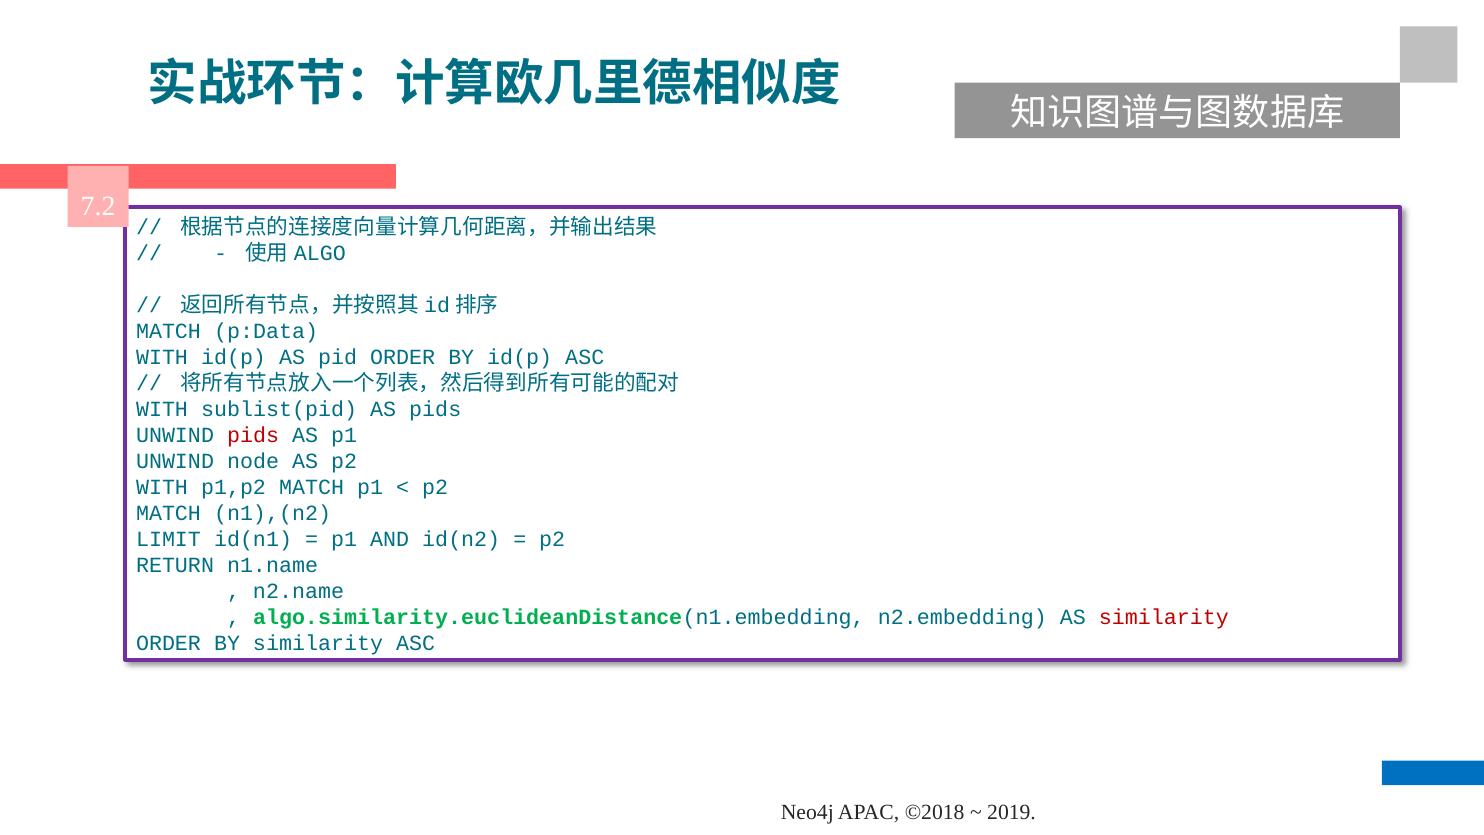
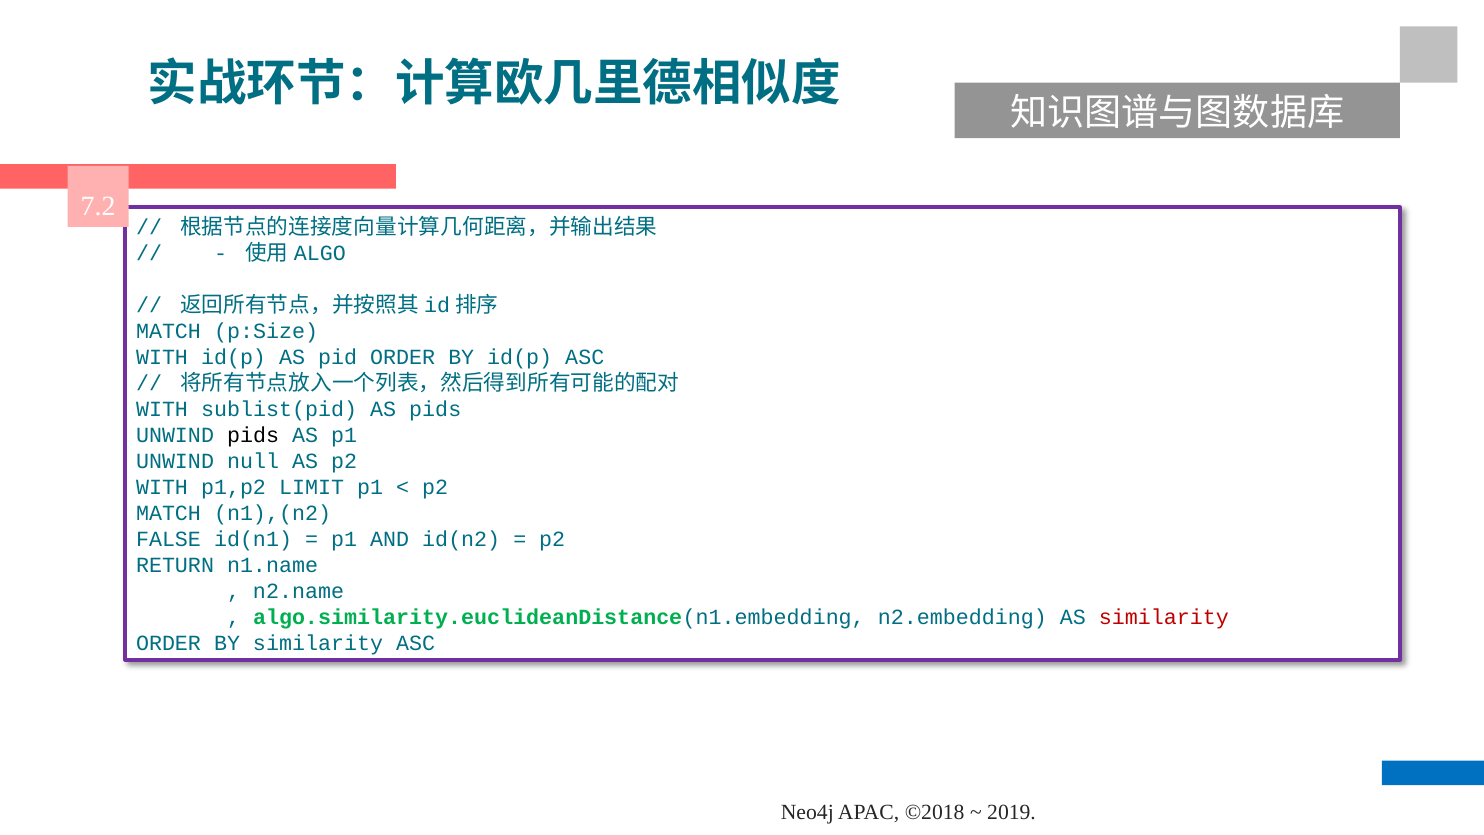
p:Data: p:Data -> p:Size
pids at (253, 435) colour: red -> black
node: node -> null
p1,p2 MATCH: MATCH -> LIMIT
LIMIT: LIMIT -> FALSE
